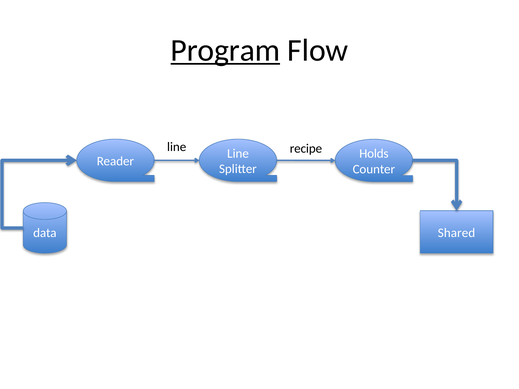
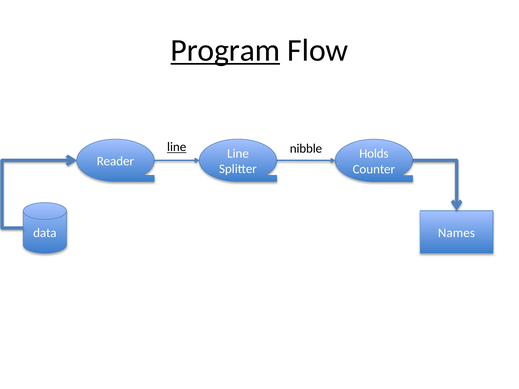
line at (177, 147) underline: none -> present
recipe: recipe -> nibble
Shared: Shared -> Names
